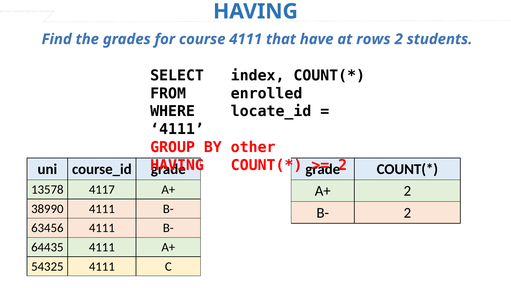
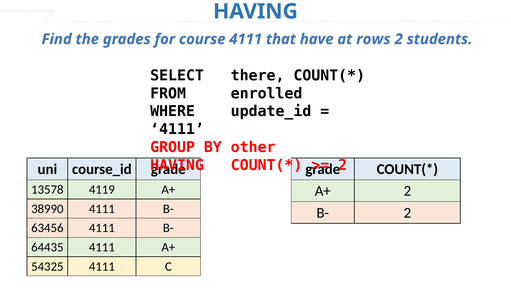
index: index -> there
locate_id: locate_id -> update_id
4117: 4117 -> 4119
